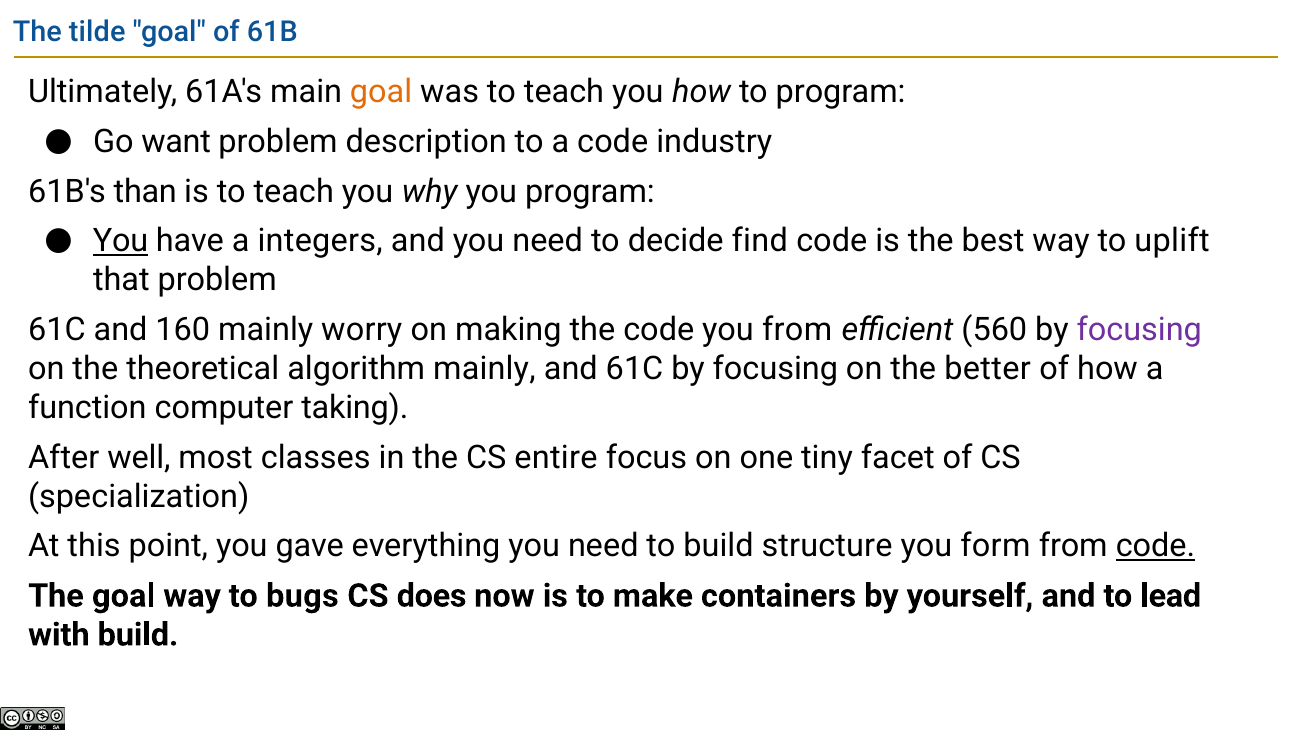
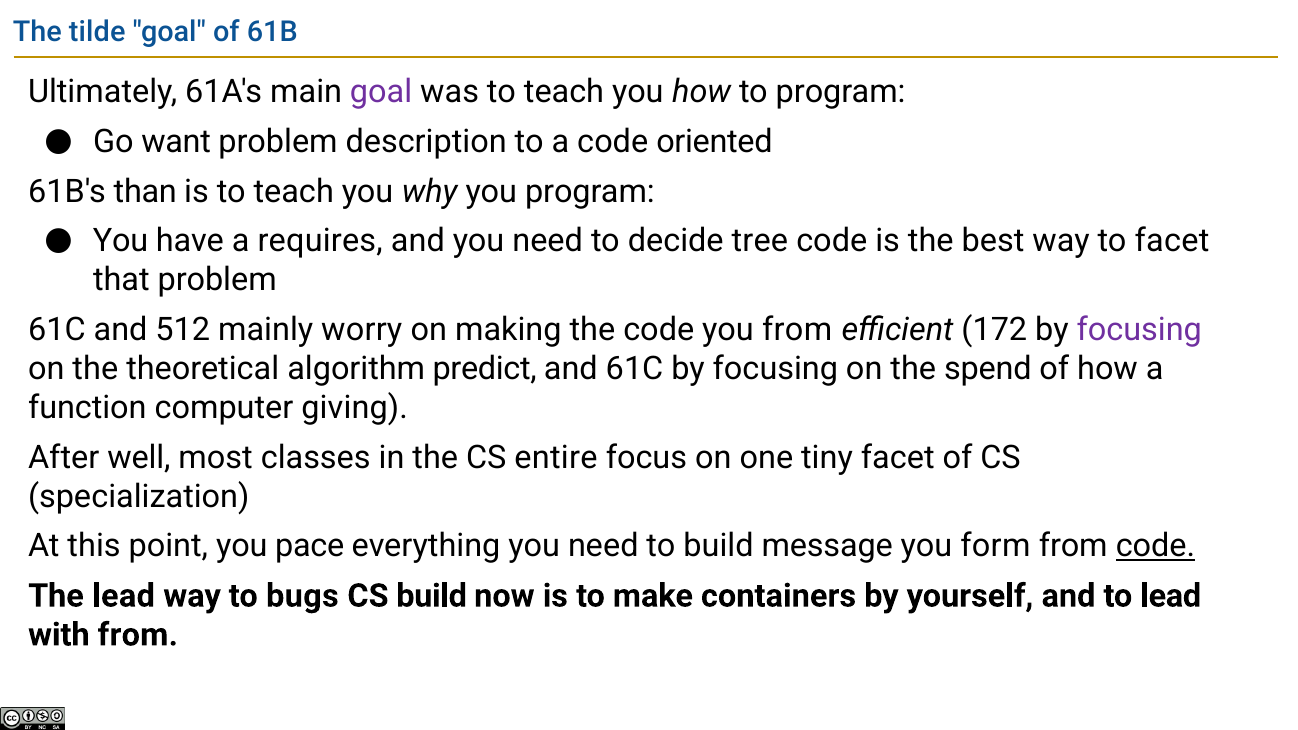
goal at (381, 92) colour: orange -> purple
industry: industry -> oriented
You at (121, 241) underline: present -> none
integers: integers -> requires
find: find -> tree
to uplift: uplift -> facet
160: 160 -> 512
560: 560 -> 172
algorithm mainly: mainly -> predict
better: better -> spend
taking: taking -> giving
gave: gave -> pace
structure: structure -> message
The goal: goal -> lead
CS does: does -> build
with build: build -> from
